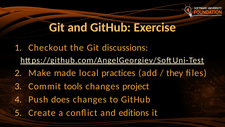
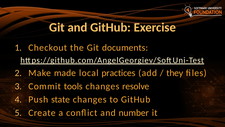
discussions: discussions -> documents
project: project -> resolve
does: does -> state
editions: editions -> number
